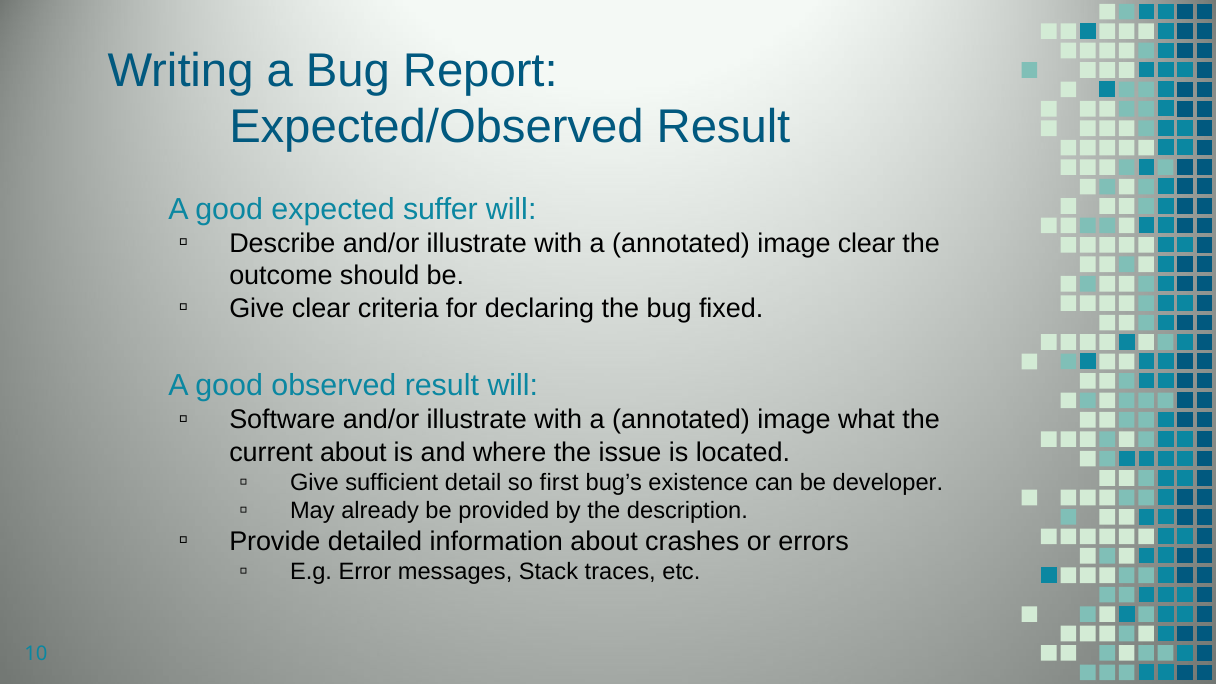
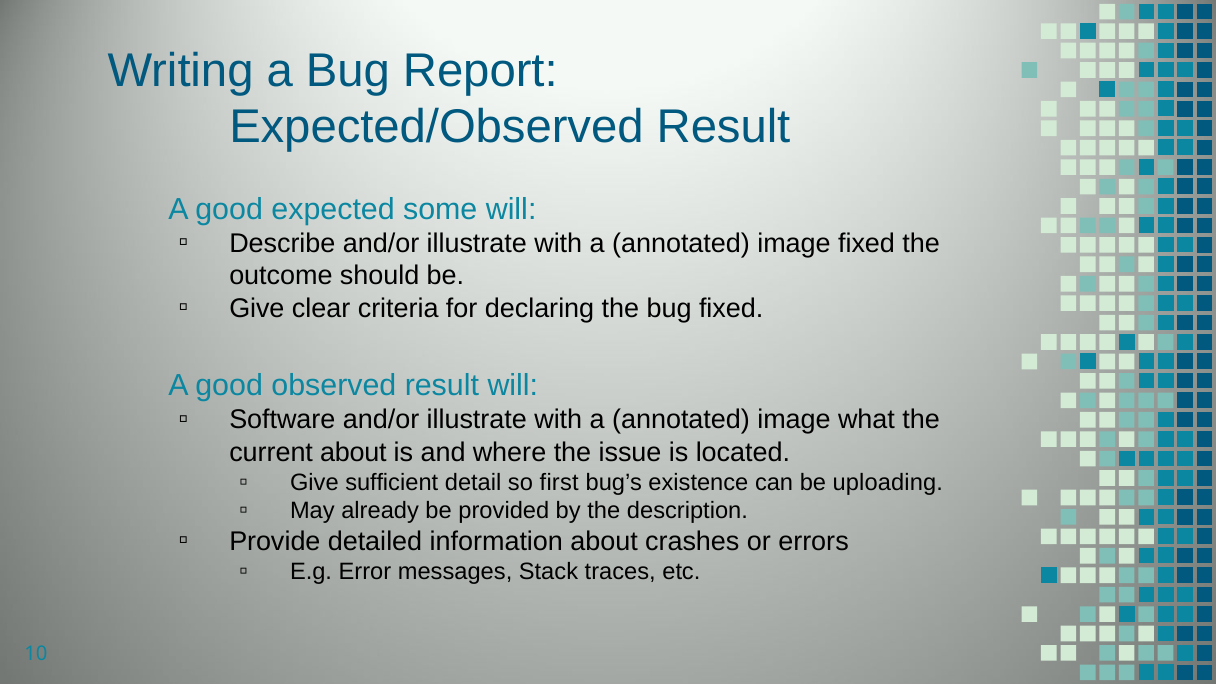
suffer: suffer -> some
image clear: clear -> fixed
developer: developer -> uploading
